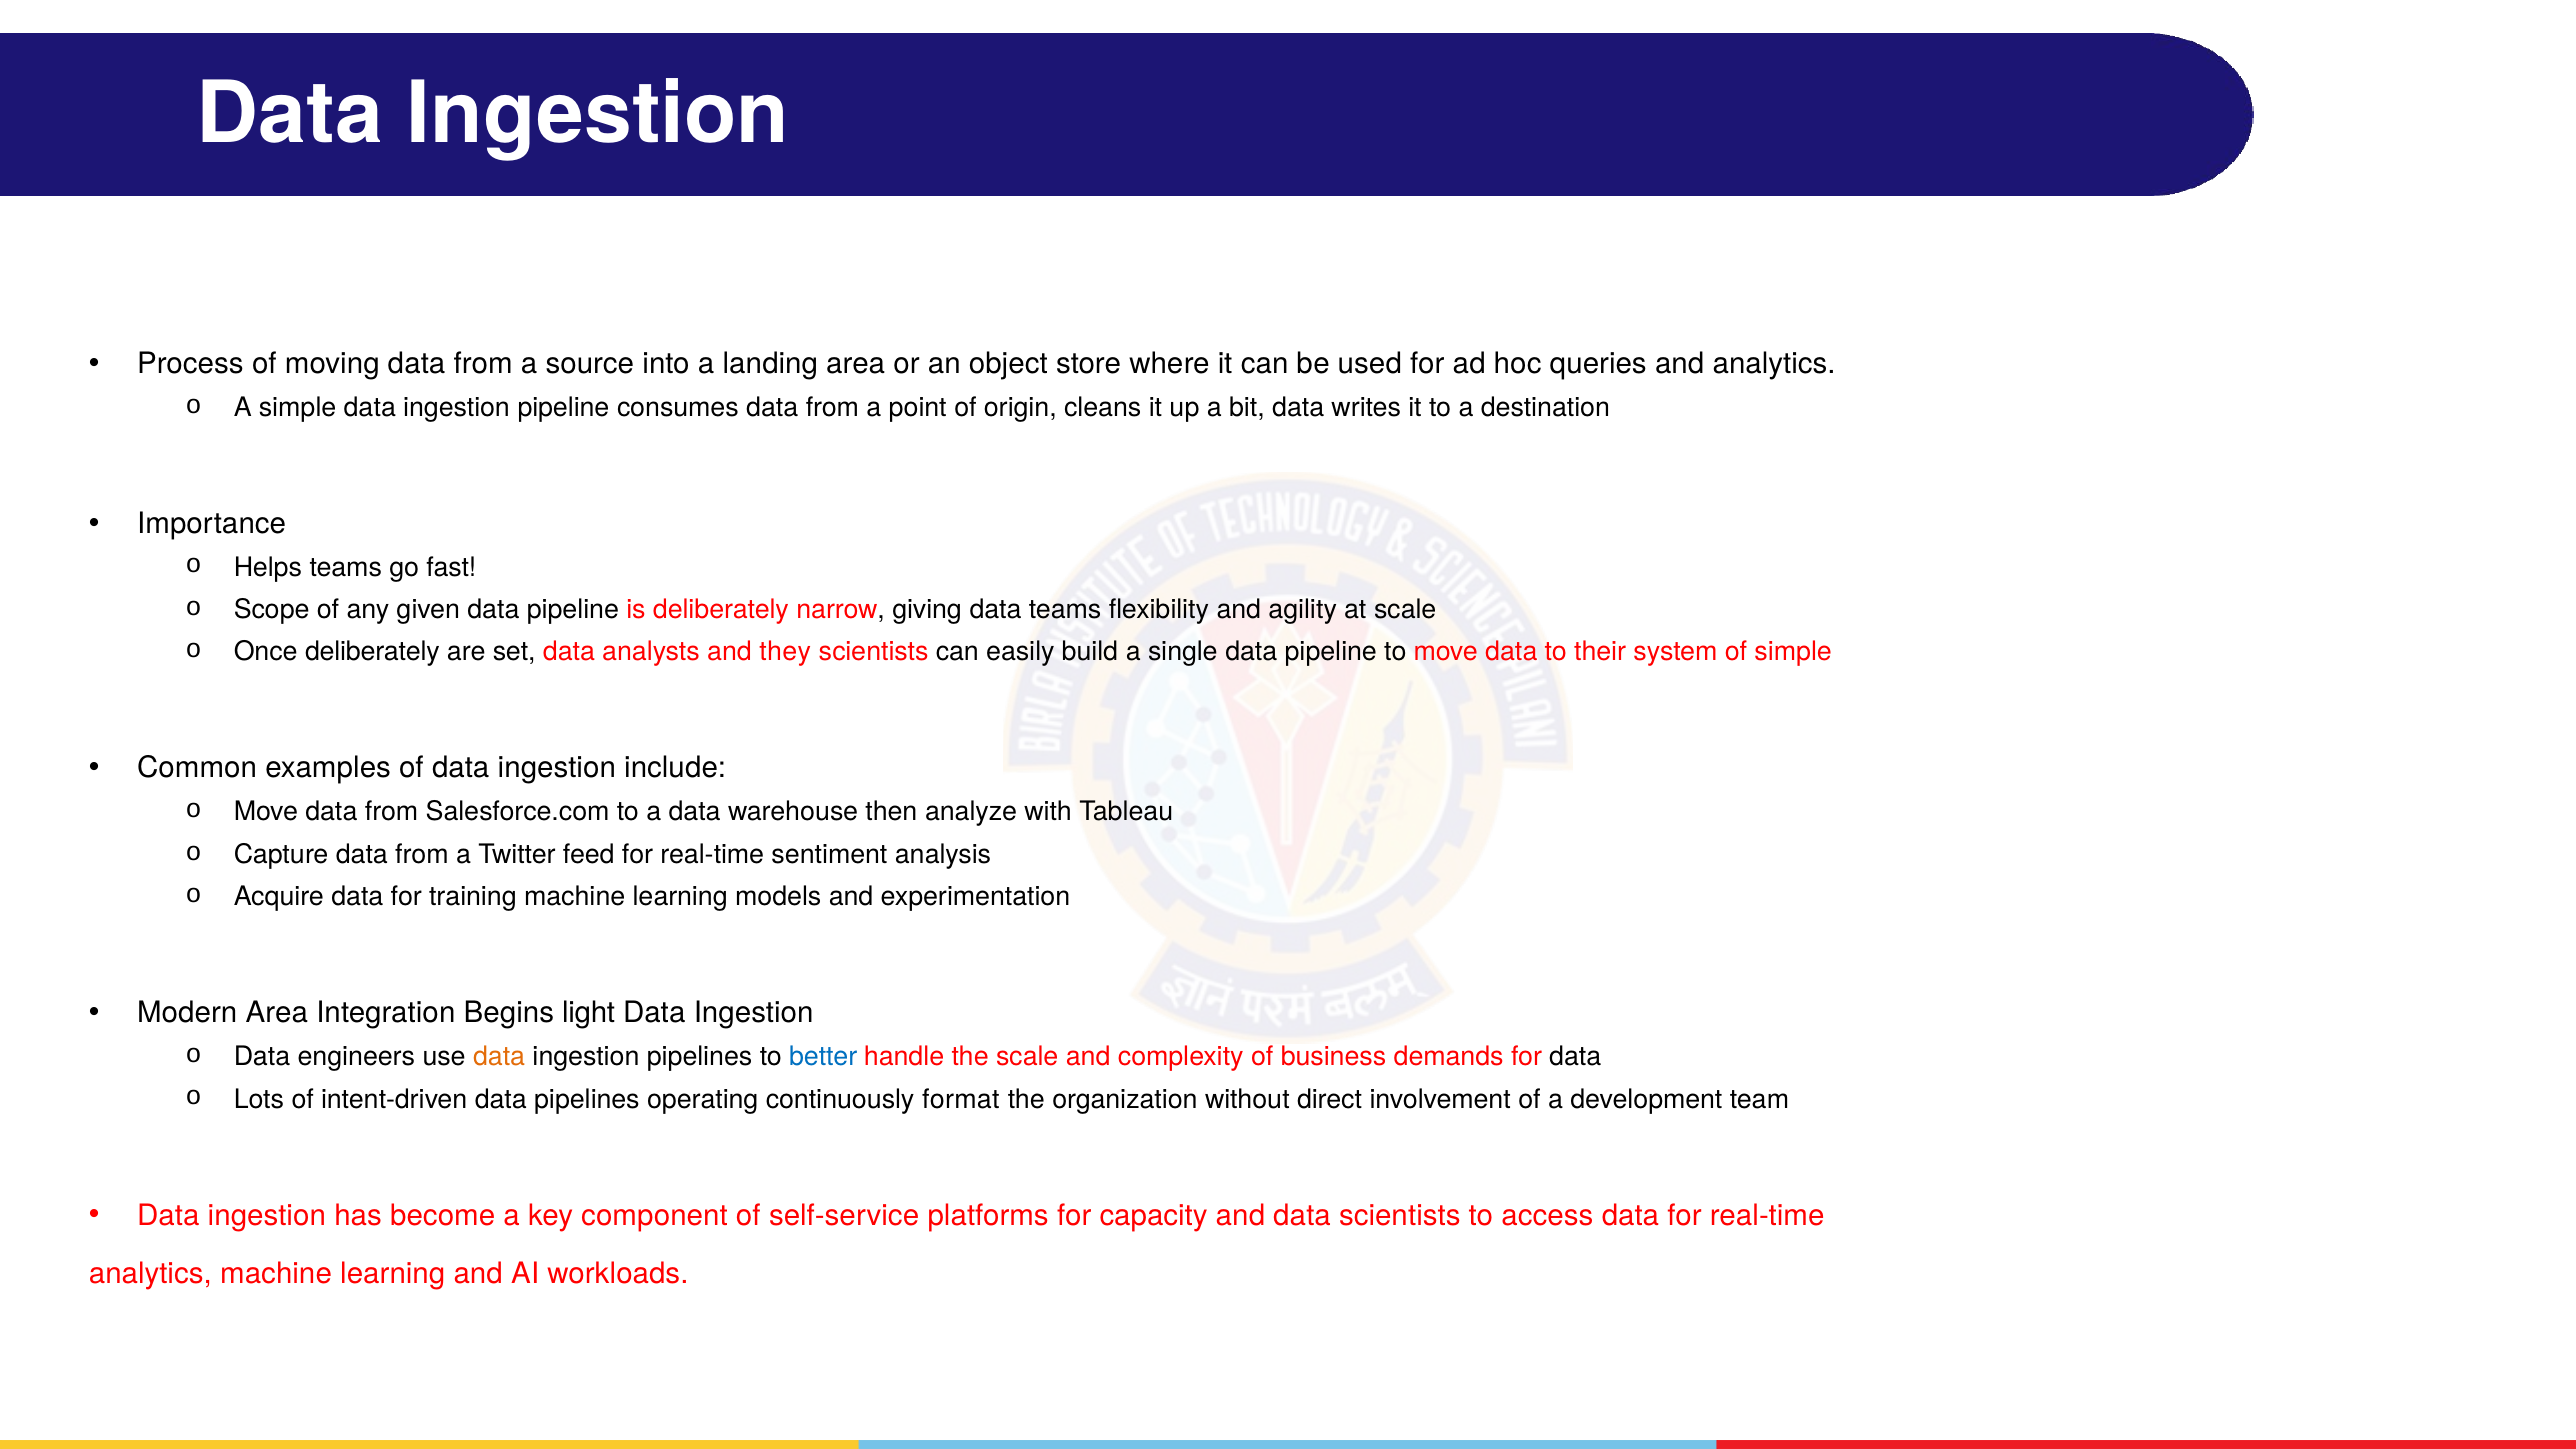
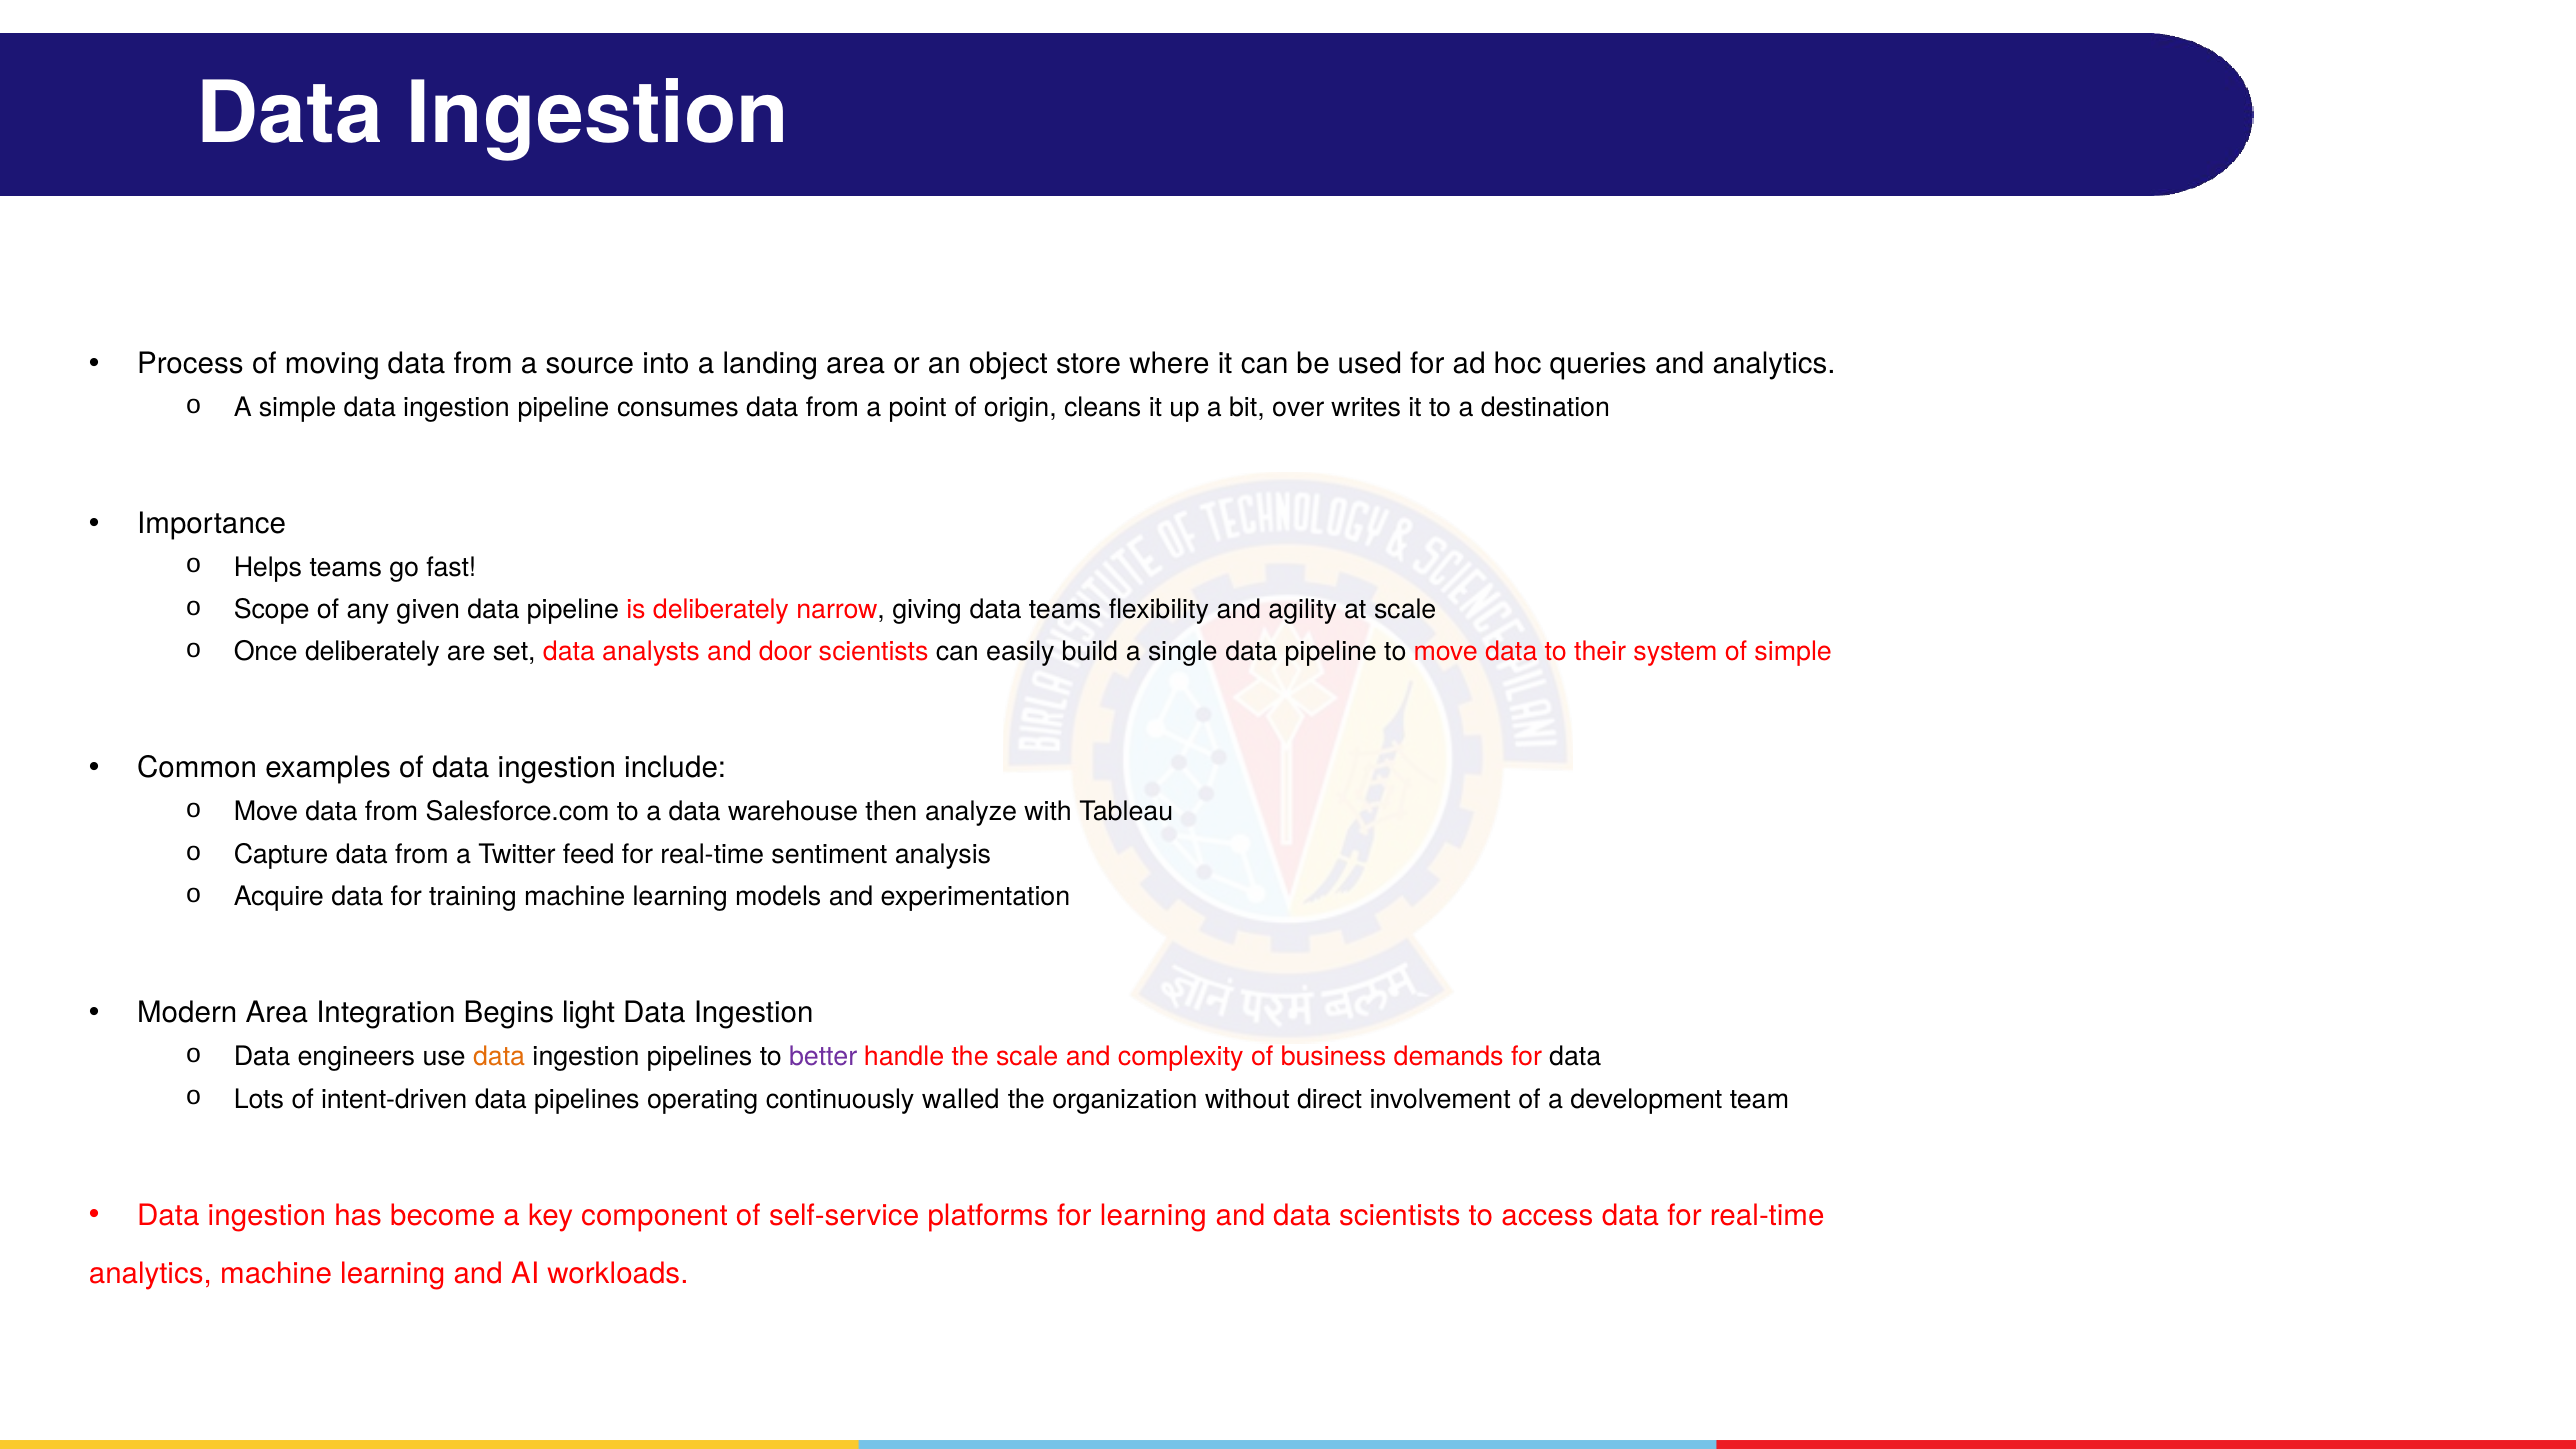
bit data: data -> over
they: they -> door
better colour: blue -> purple
format: format -> walled
for capacity: capacity -> learning
